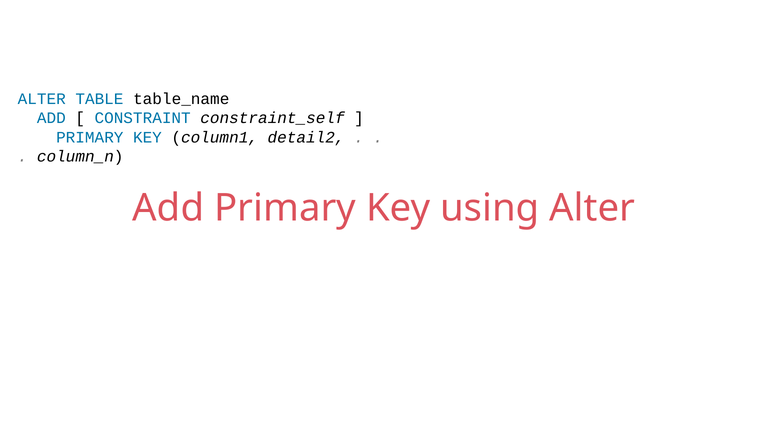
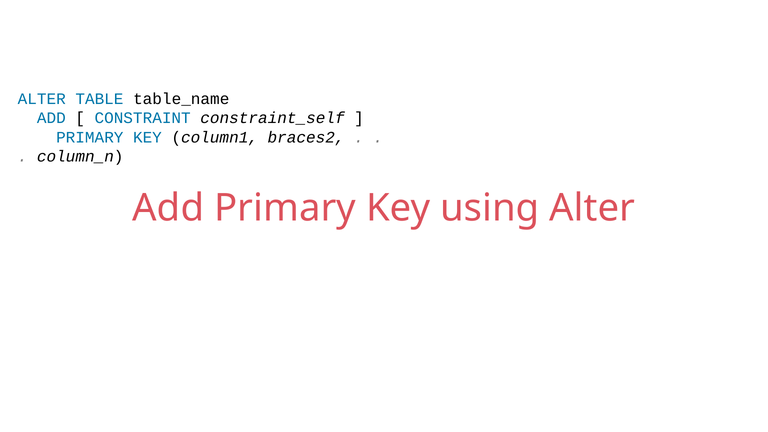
detail2: detail2 -> braces2
